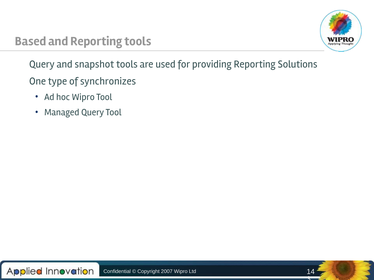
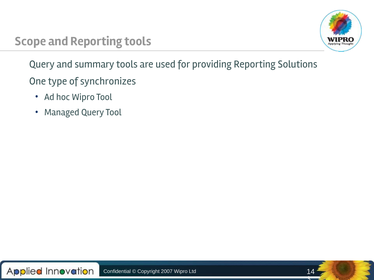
Based: Based -> Scope
snapshot: snapshot -> summary
